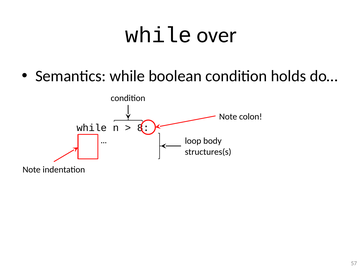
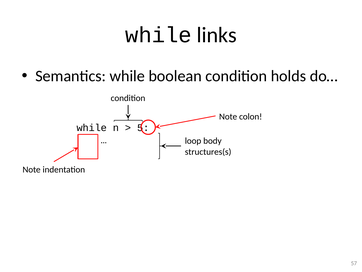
over: over -> links
8: 8 -> 5
